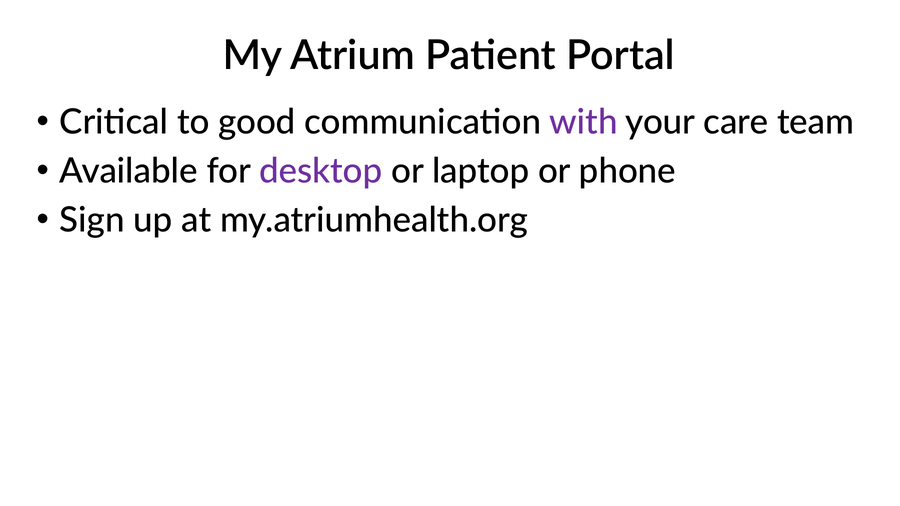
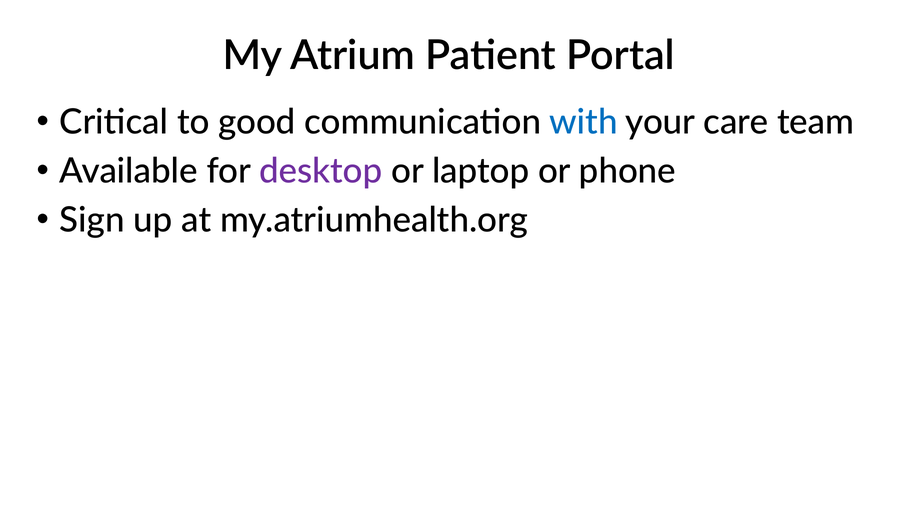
with colour: purple -> blue
